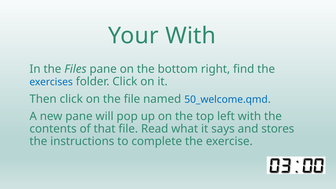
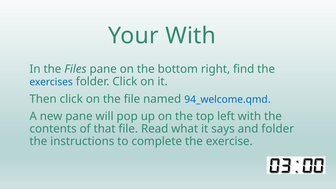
50_welcome.qmd: 50_welcome.qmd -> 94_welcome.qmd
and stores: stores -> folder
